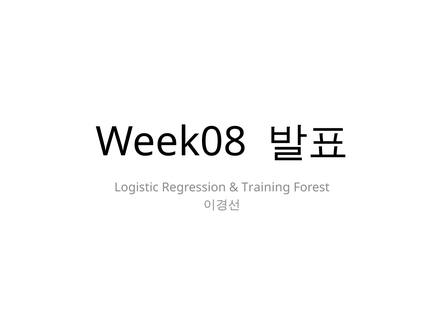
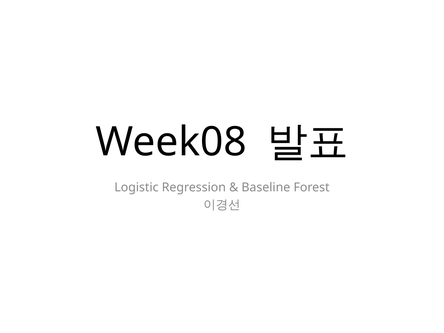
Training: Training -> Baseline
